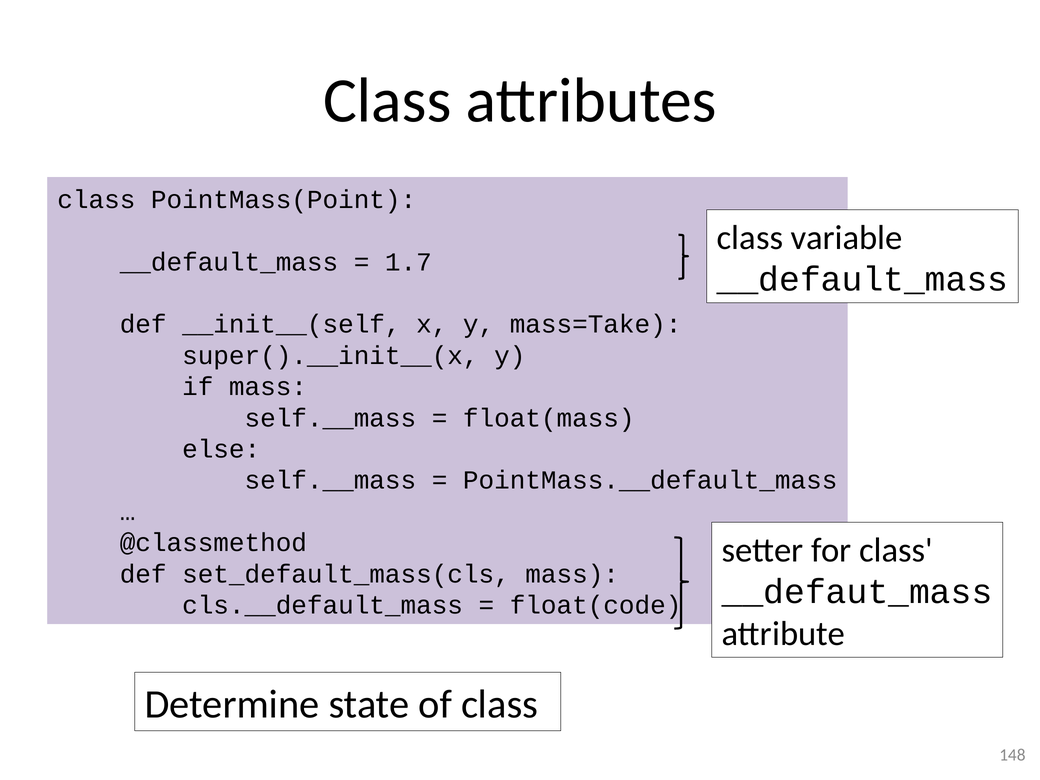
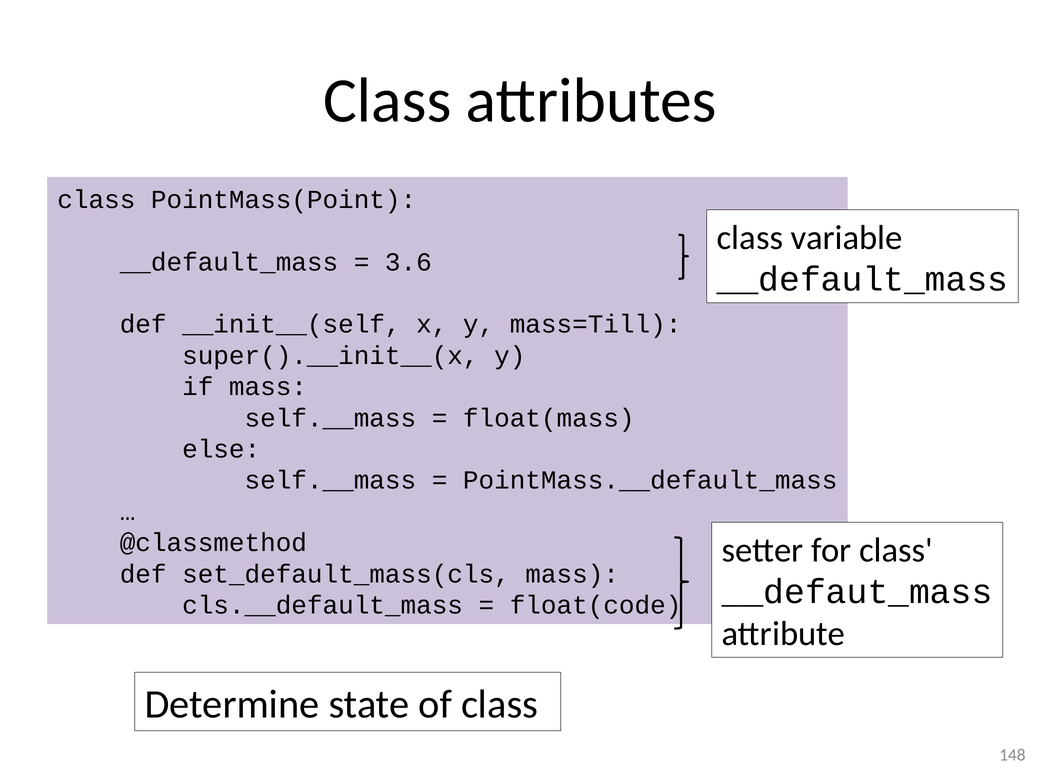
1.7: 1.7 -> 3.6
mass=Take: mass=Take -> mass=Till
